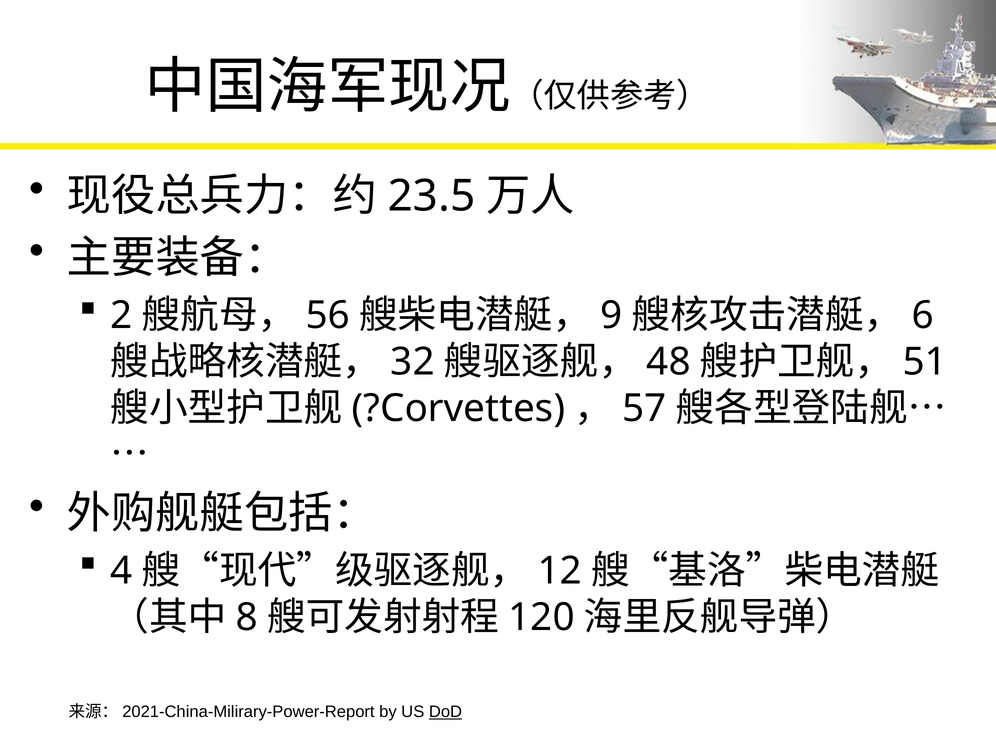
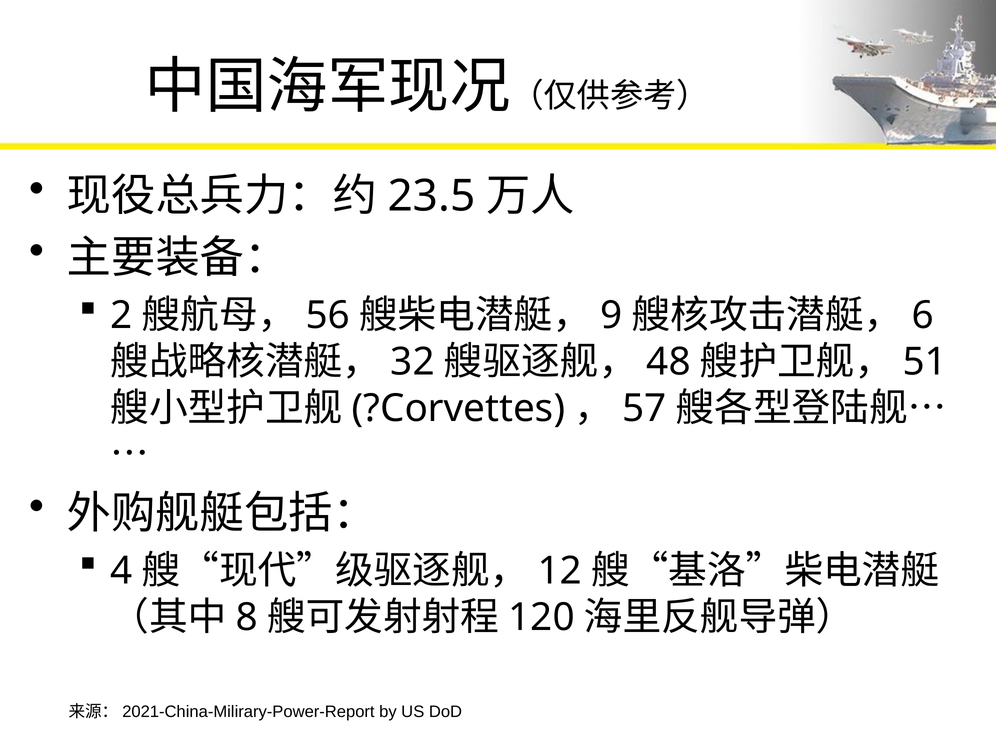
DoD underline: present -> none
